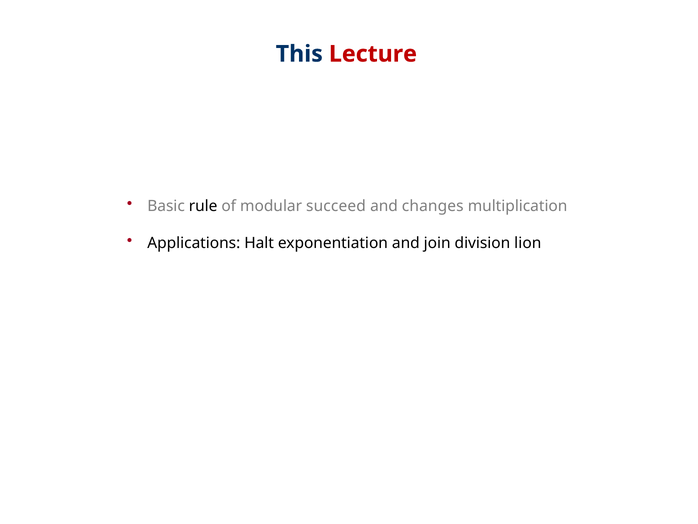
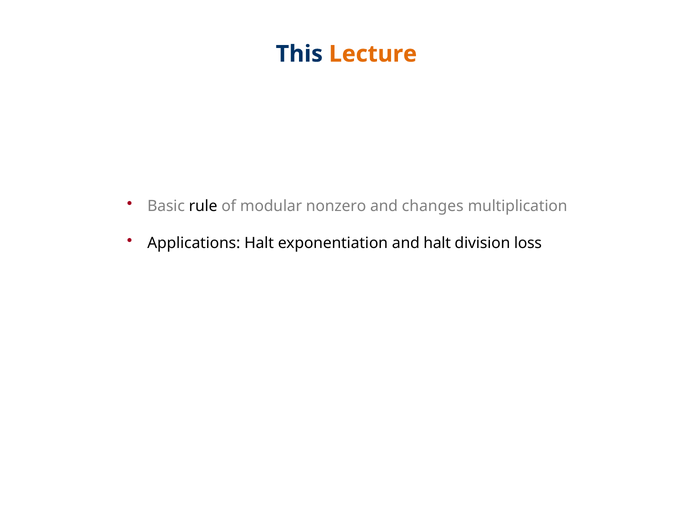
Lecture colour: red -> orange
succeed: succeed -> nonzero
and join: join -> halt
lion: lion -> loss
